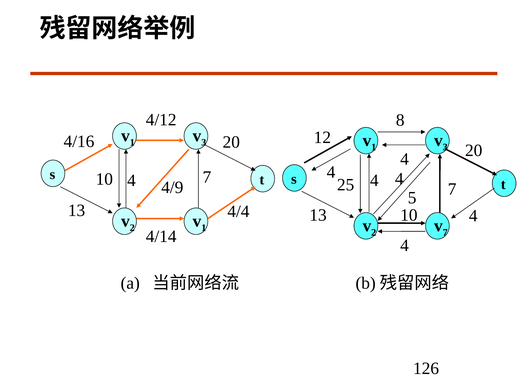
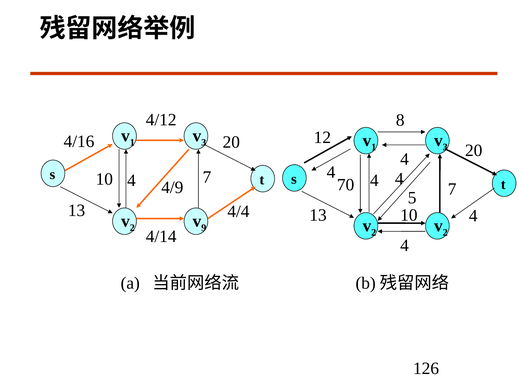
25: 25 -> 70
1 at (204, 228): 1 -> 9
7 at (445, 233): 7 -> 2
